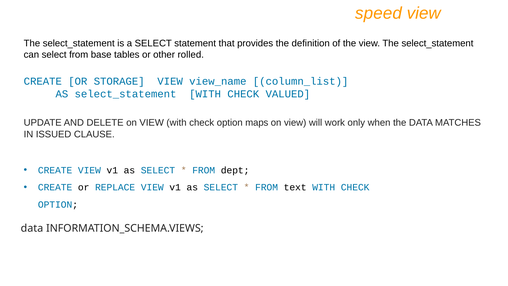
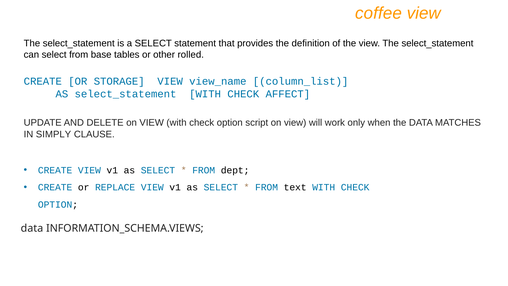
speed: speed -> coffee
VALUED: VALUED -> AFFECT
maps: maps -> script
ISSUED: ISSUED -> SIMPLY
